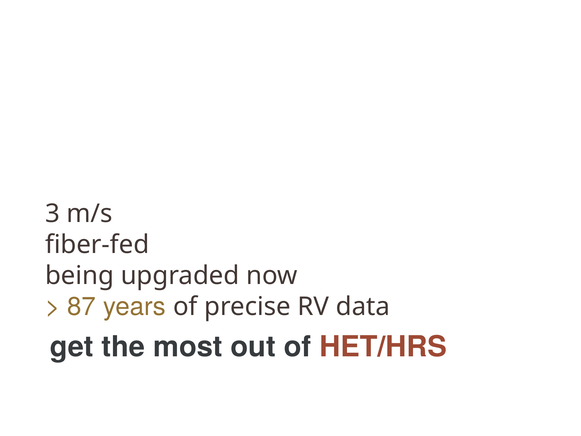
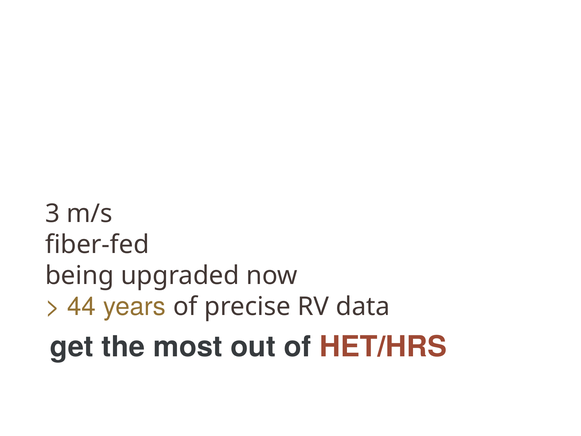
87: 87 -> 44
